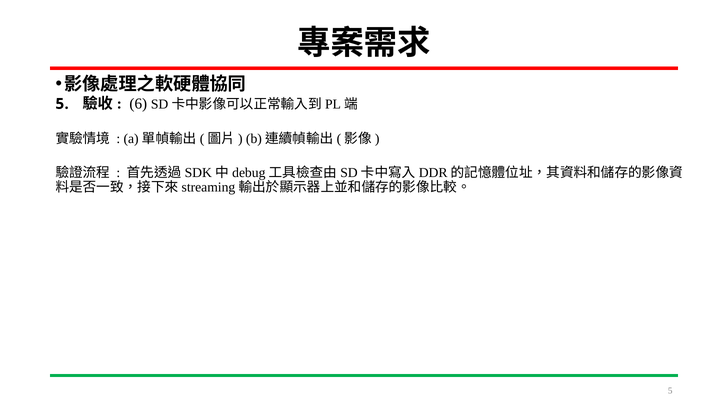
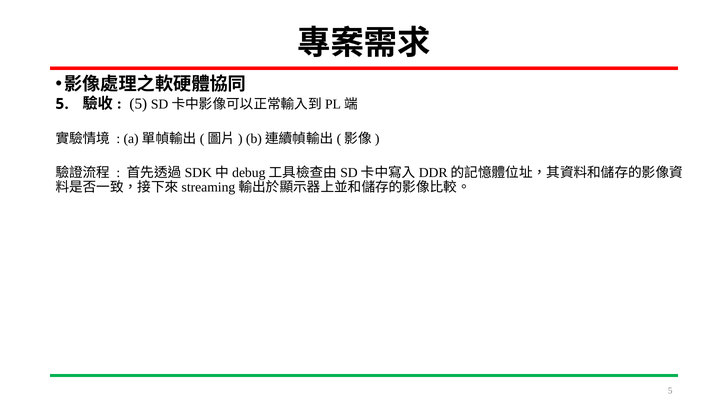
6 at (138, 104): 6 -> 5
